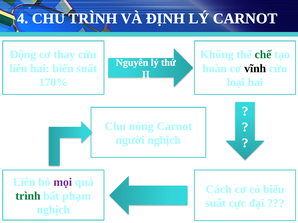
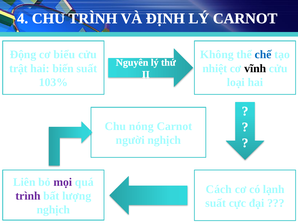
thay: thay -> biểu
chế colour: green -> blue
liên at (18, 69): liên -> trật
hoàn: hoàn -> nhiệt
170%: 170% -> 103%
biểu: biểu -> lạnh
trình at (28, 196) colour: green -> purple
phạm: phạm -> lượng
